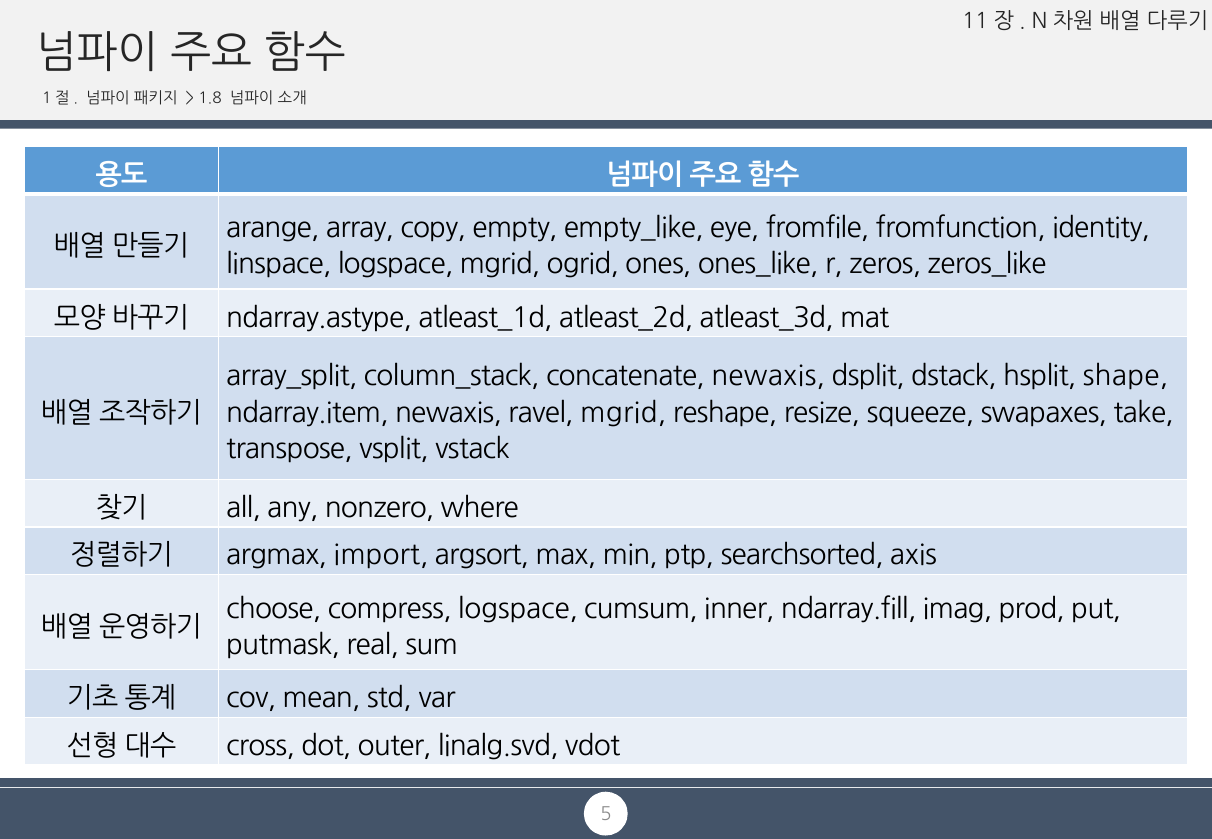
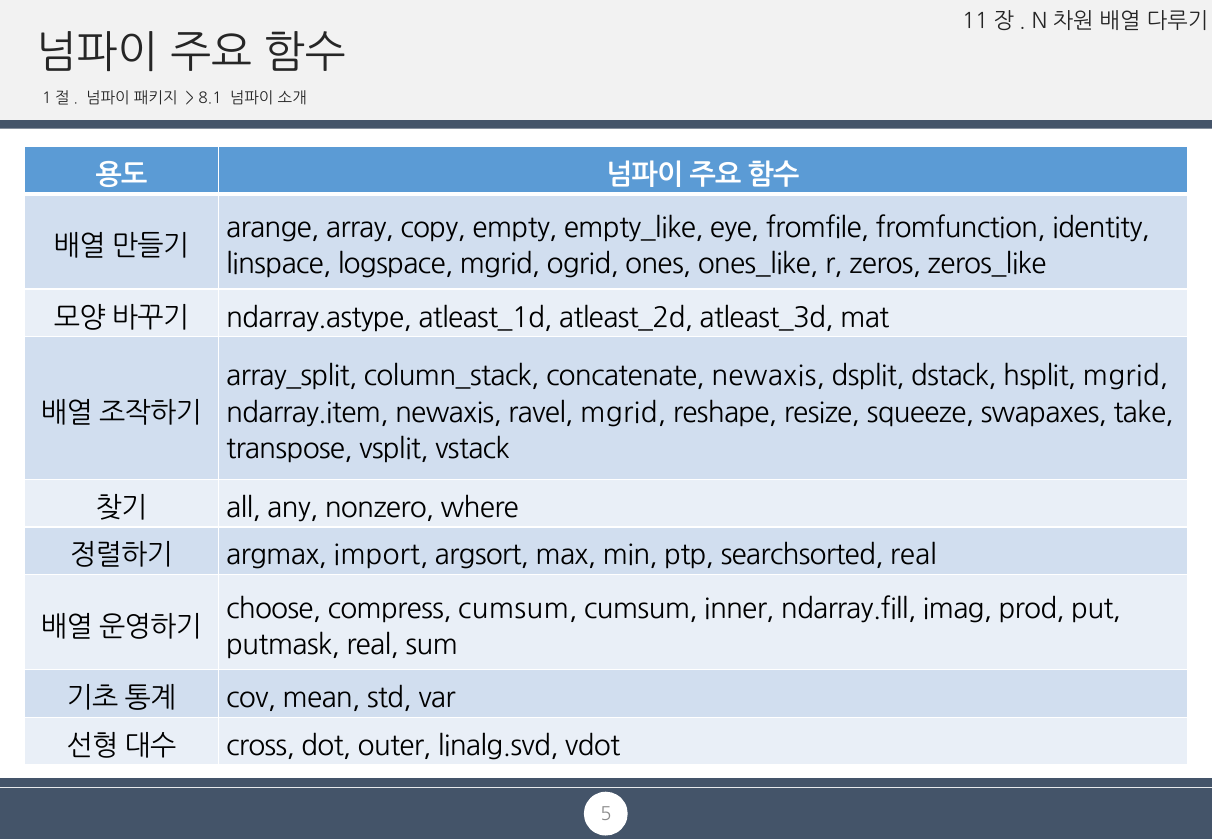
1.8: 1.8 -> 8.1
hsplit shape: shape -> mgrid
searchsorted axis: axis -> real
compress logspace: logspace -> cumsum
